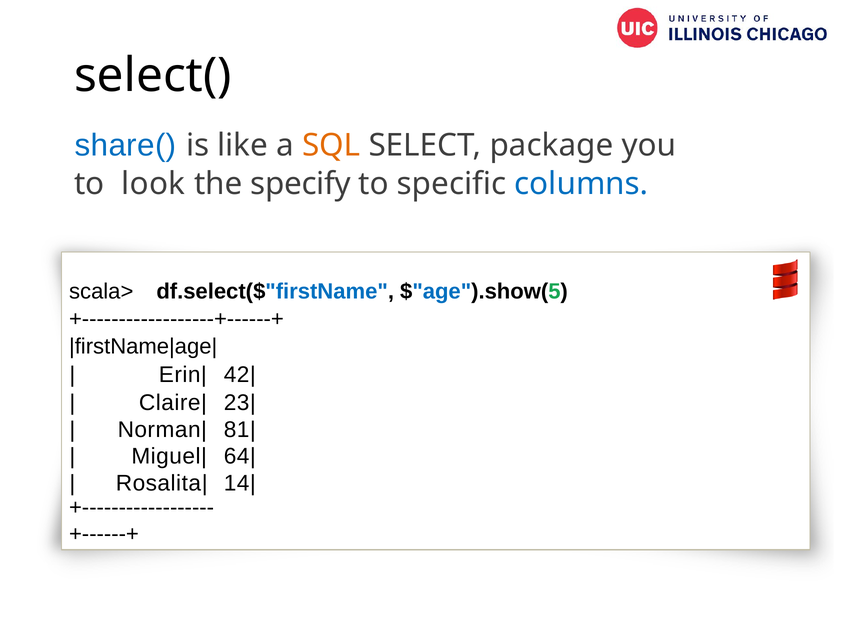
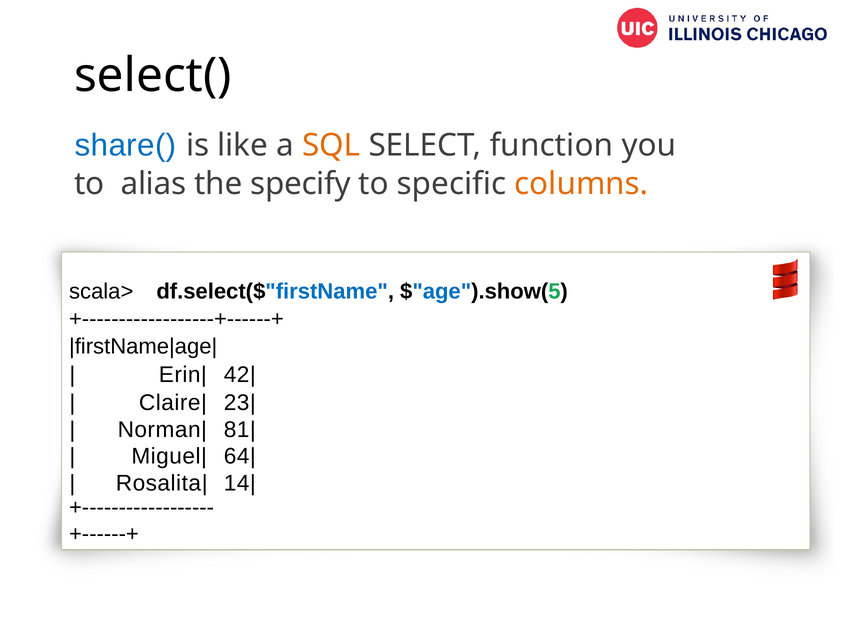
package: package -> function
look: look -> alias
columns colour: blue -> orange
